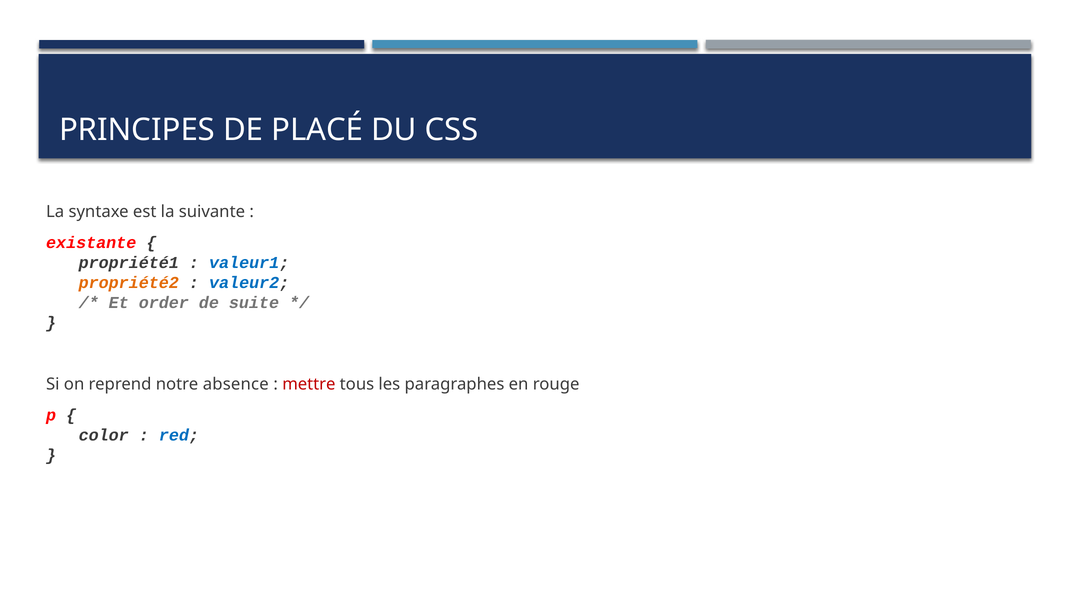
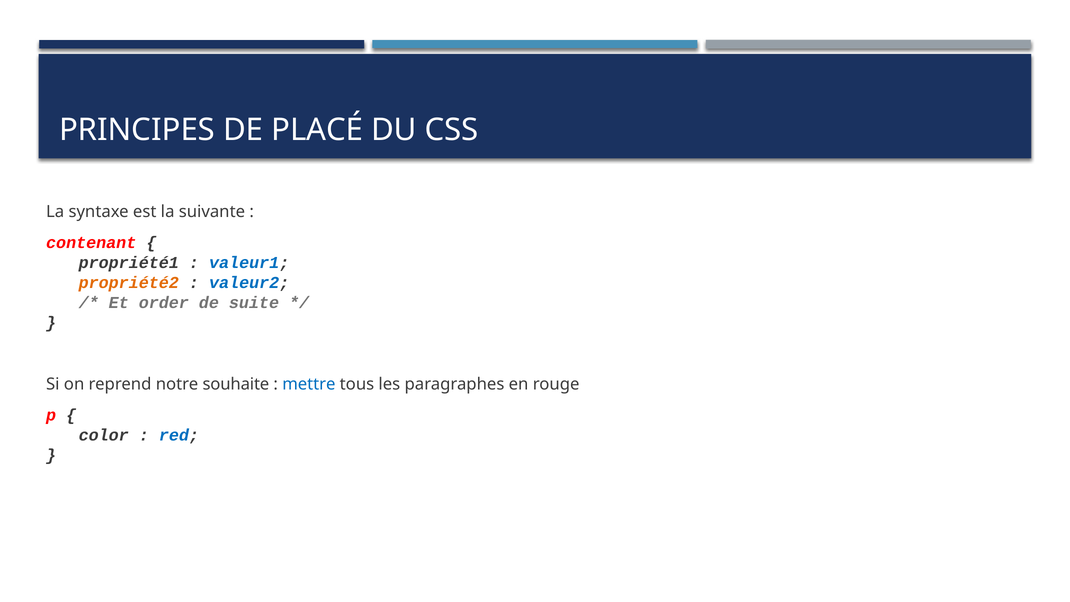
existante: existante -> contenant
absence: absence -> souhaite
mettre colour: red -> blue
